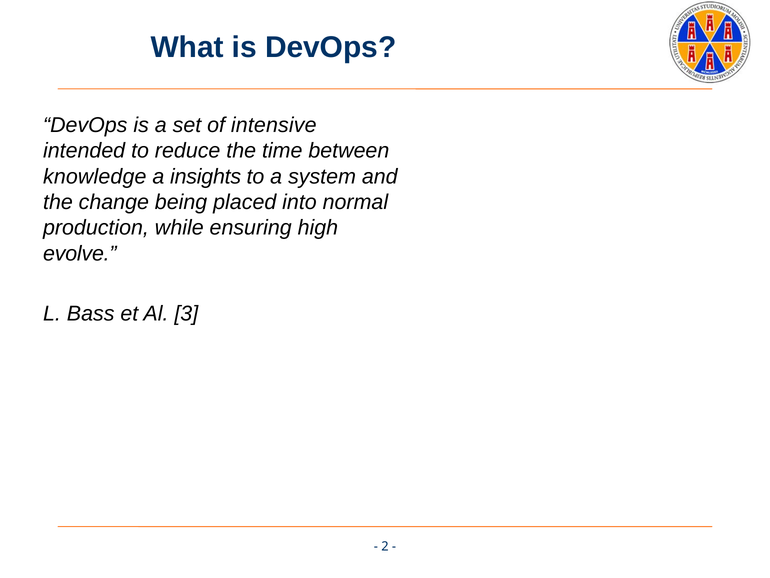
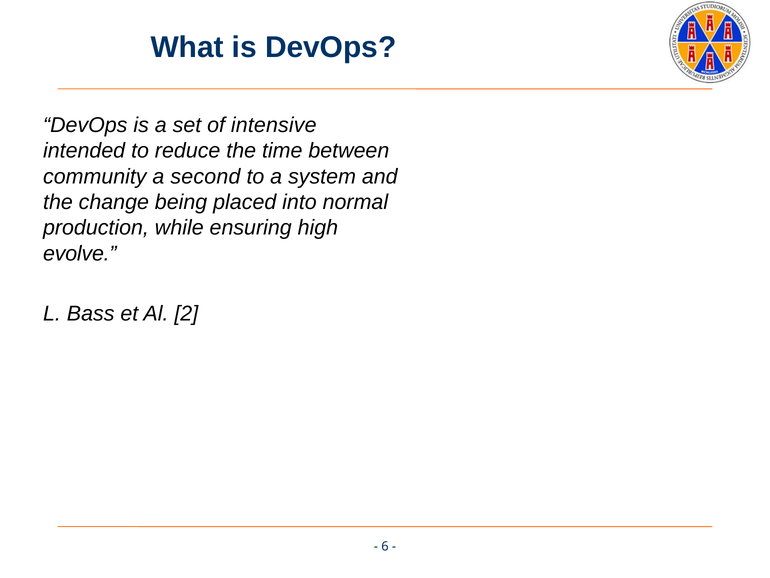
knowledge: knowledge -> community
insights: insights -> second
3: 3 -> 2
2: 2 -> 6
